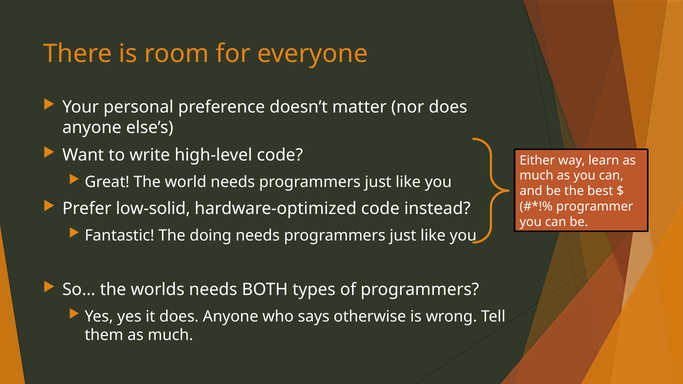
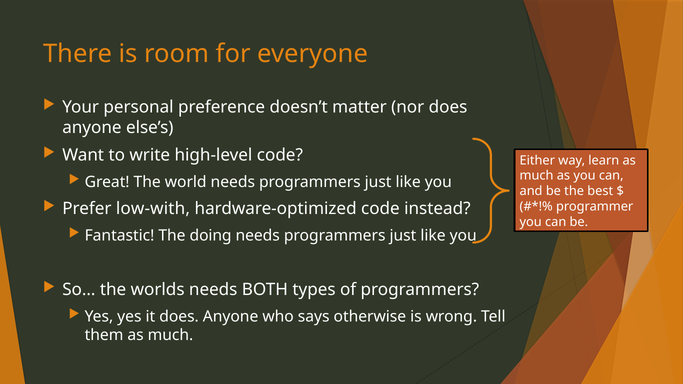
low-solid: low-solid -> low-with
